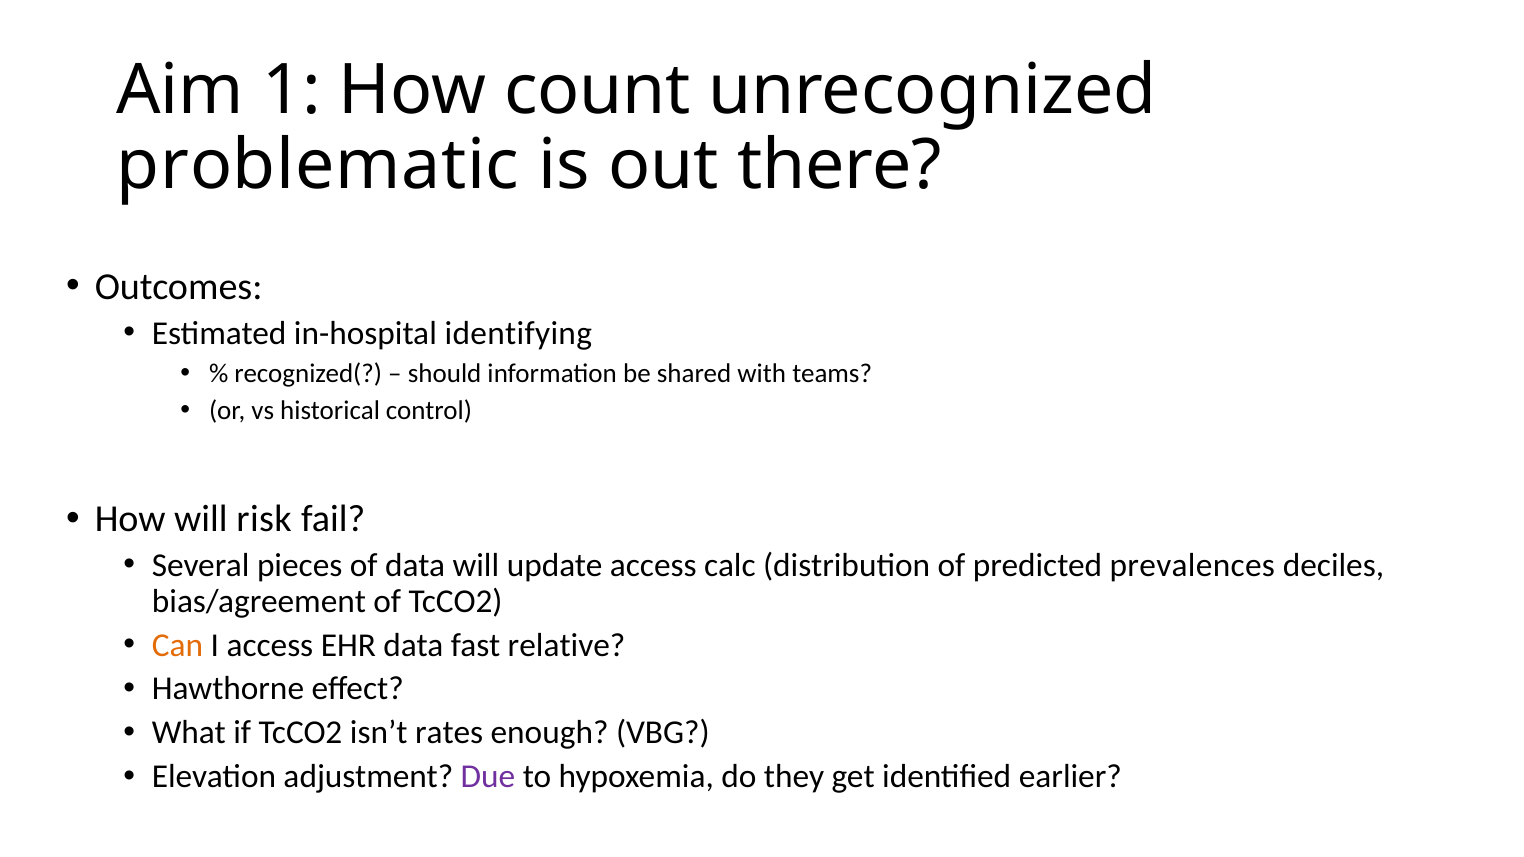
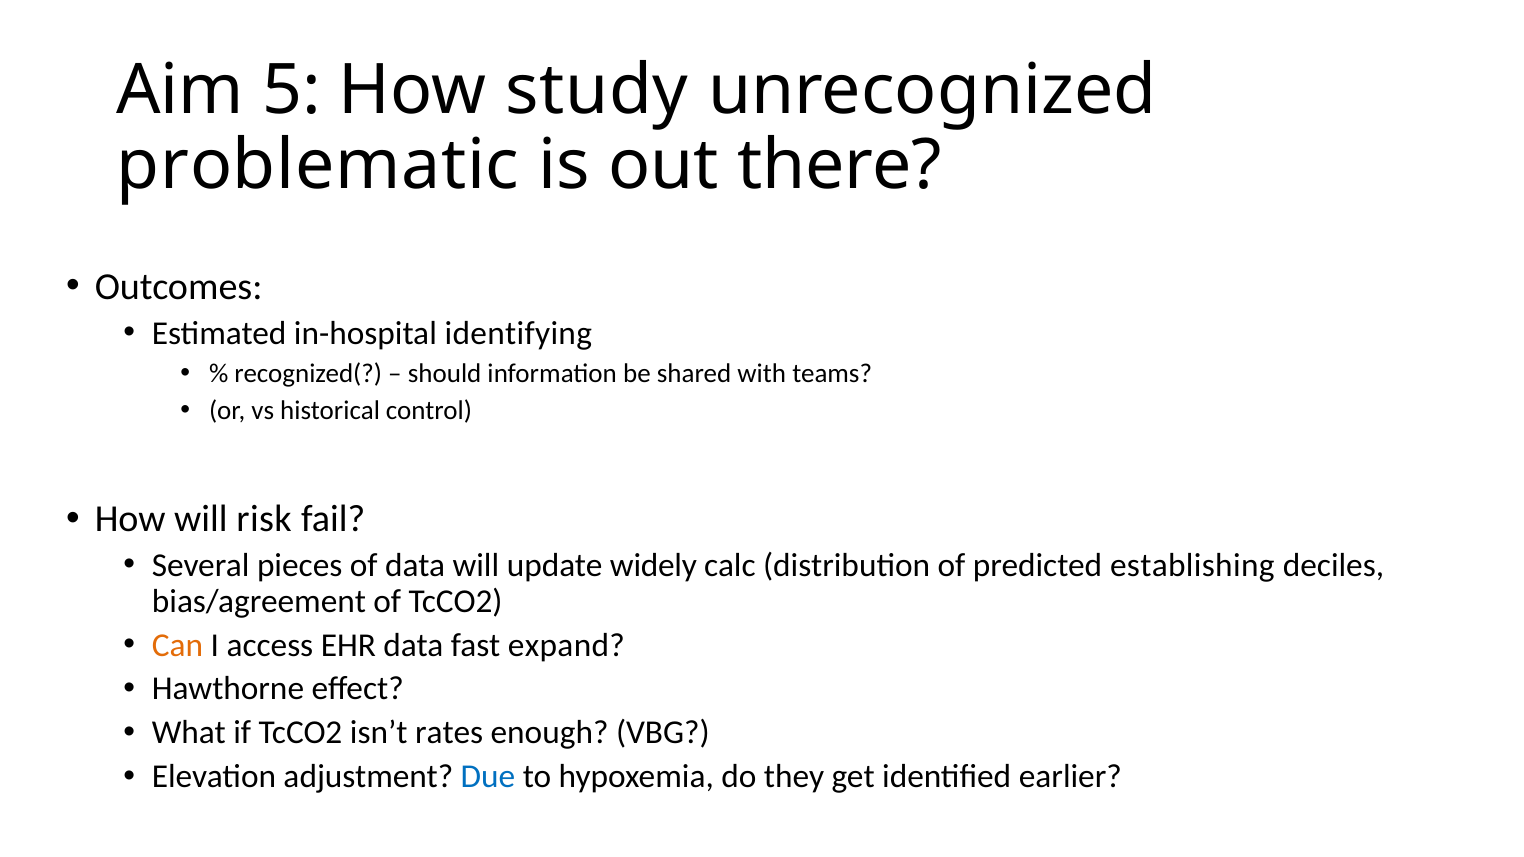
1: 1 -> 5
count: count -> study
update access: access -> widely
prevalences: prevalences -> establishing
relative: relative -> expand
Due colour: purple -> blue
